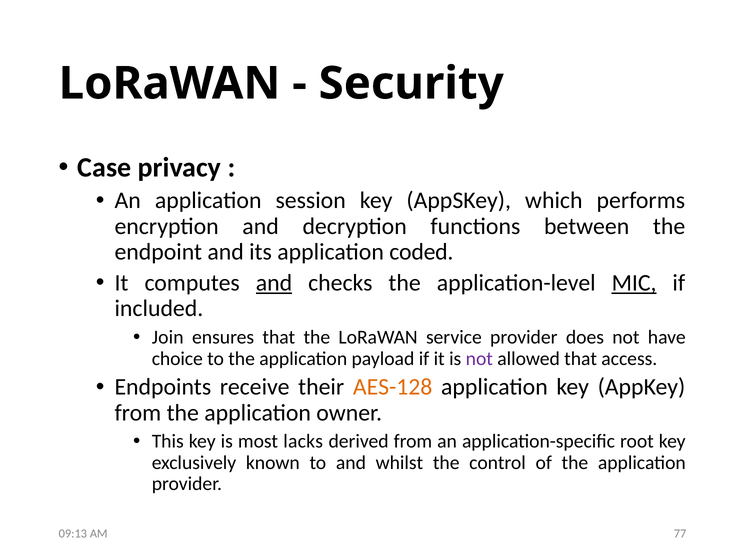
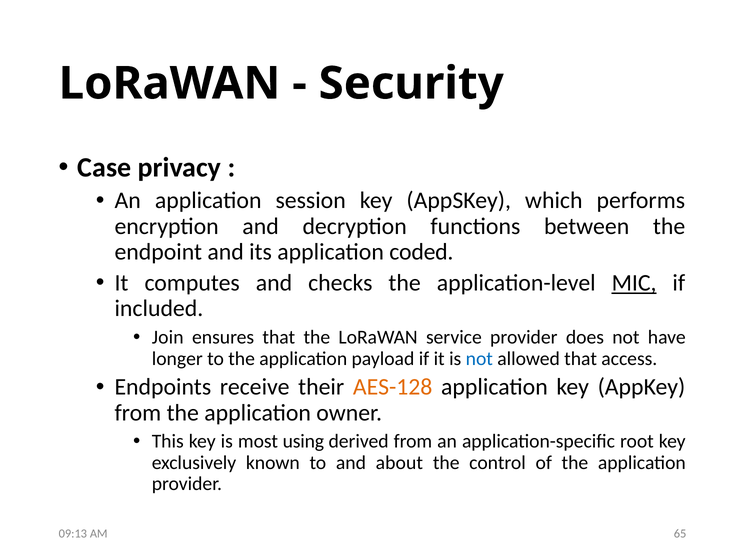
and at (274, 283) underline: present -> none
choice: choice -> longer
not at (479, 358) colour: purple -> blue
lacks: lacks -> using
whilst: whilst -> about
77: 77 -> 65
